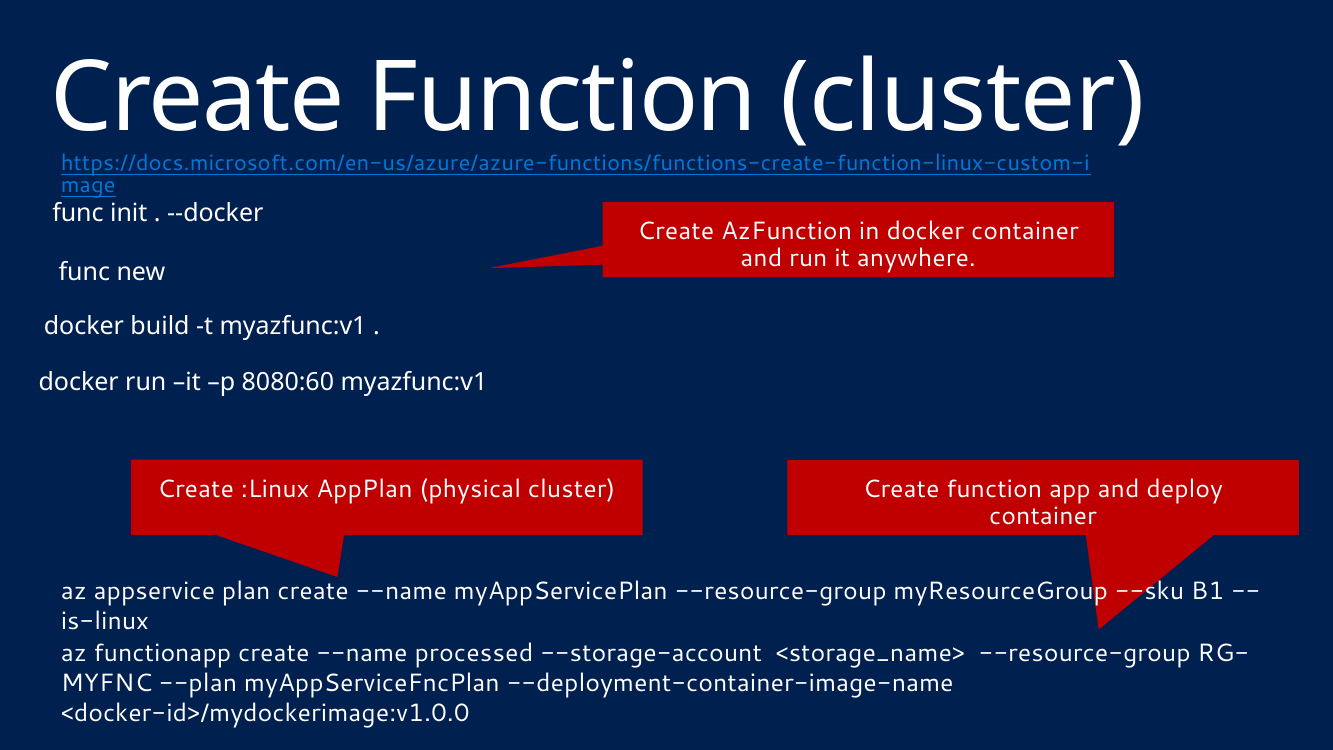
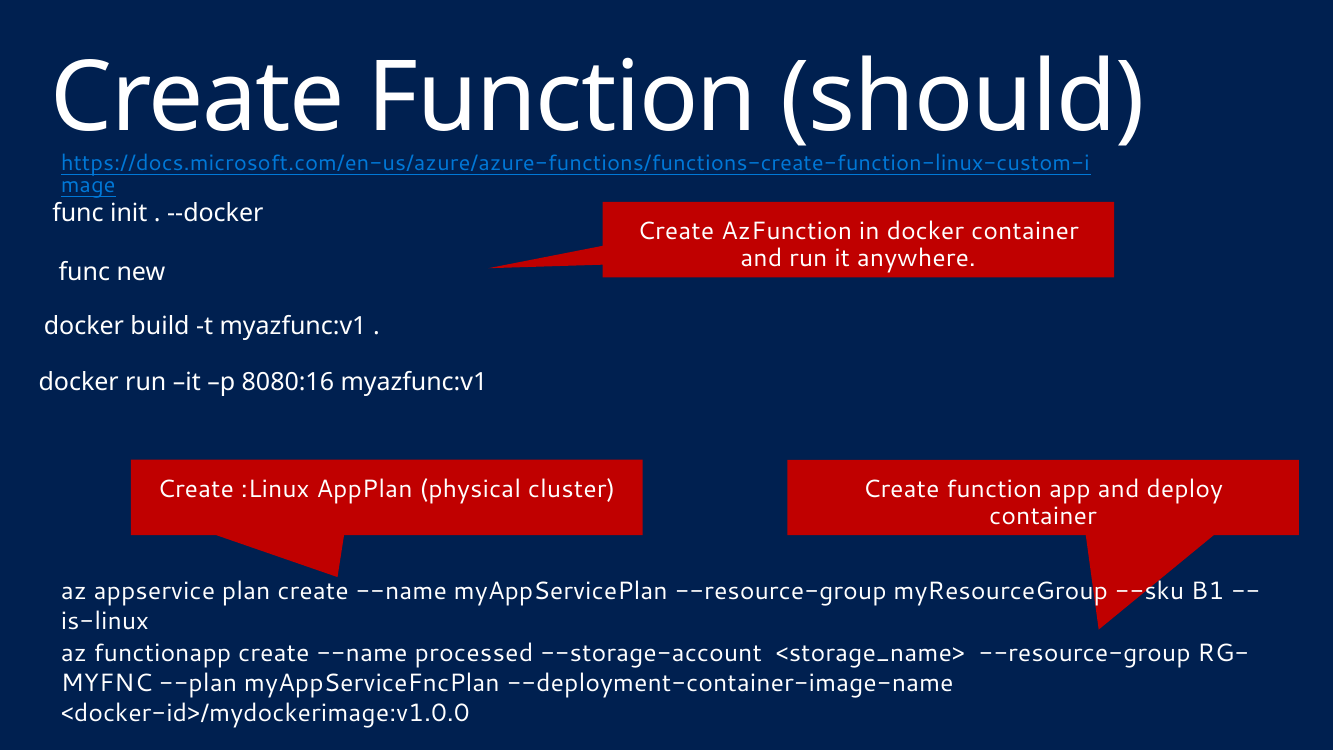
Function cluster: cluster -> should
8080:60: 8080:60 -> 8080:16
